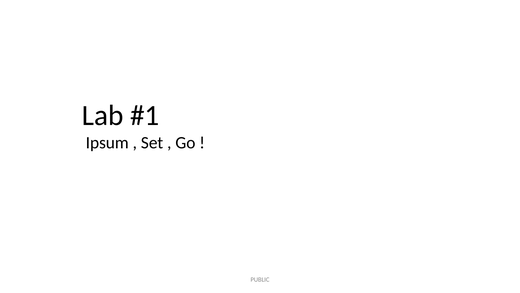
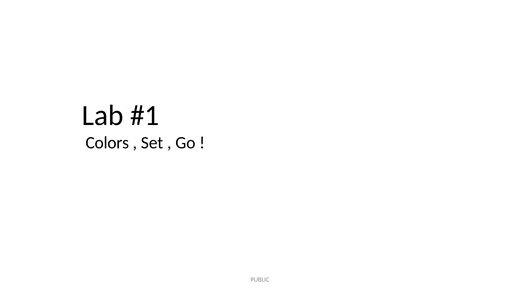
Ipsum: Ipsum -> Colors
